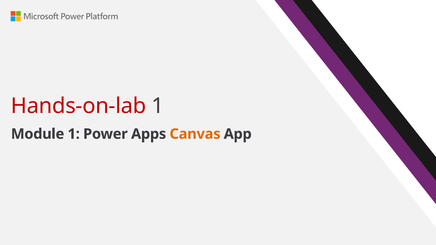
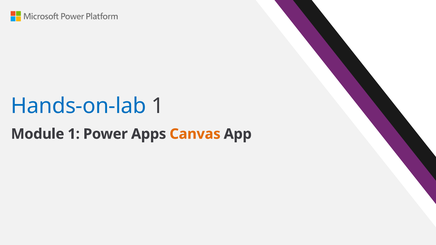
Hands-on-lab colour: red -> blue
